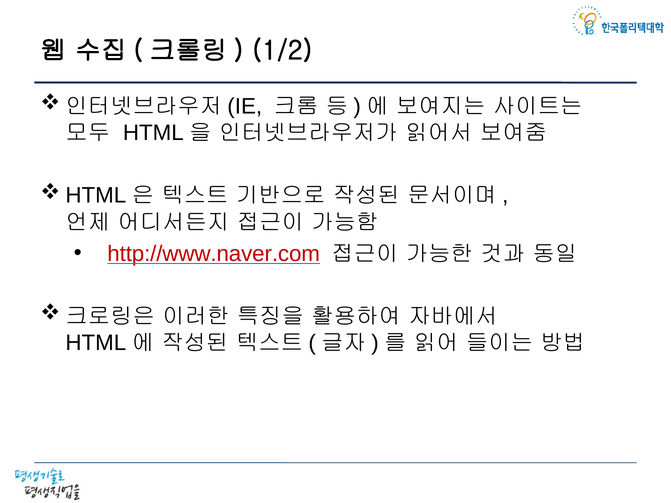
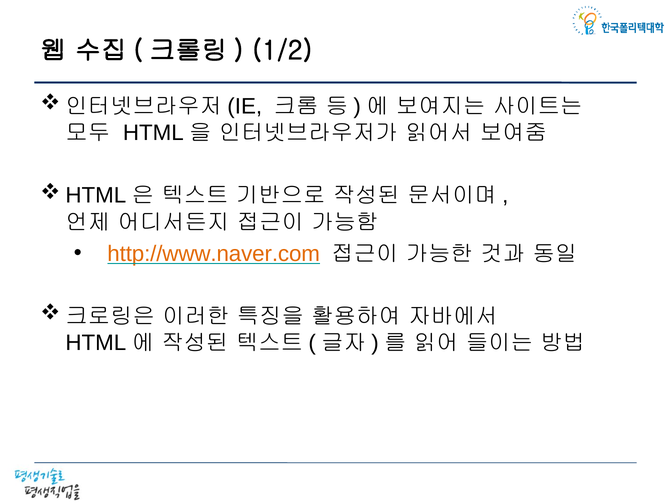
http://www.naver.com colour: red -> orange
